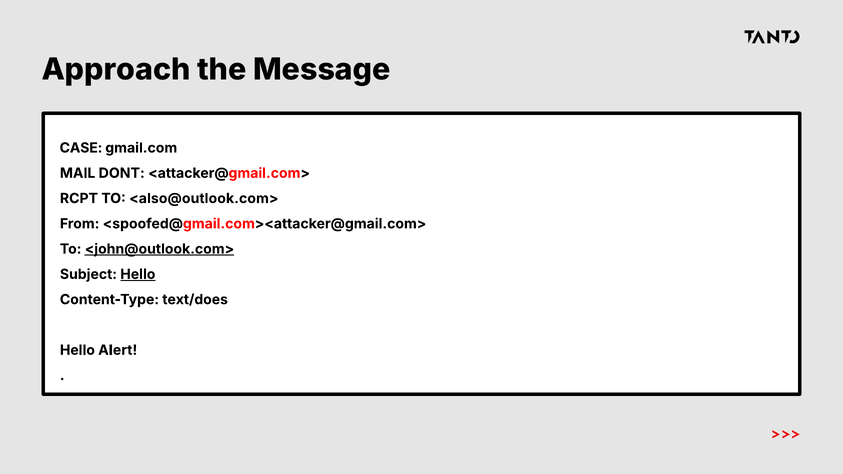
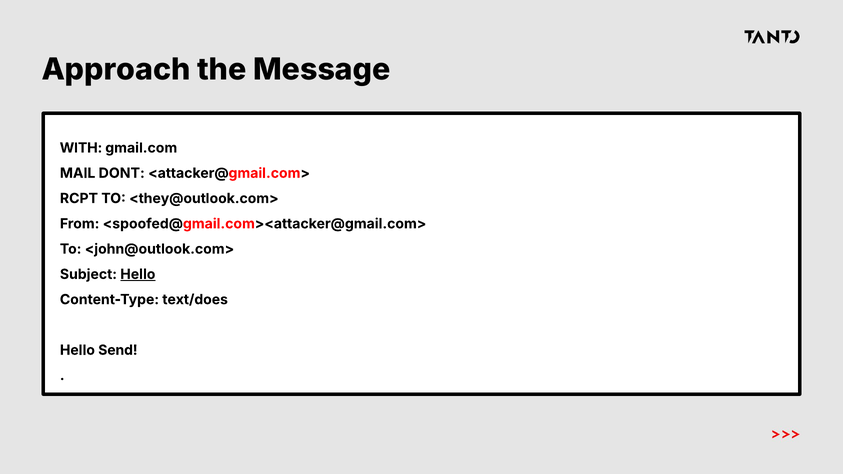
CASE: CASE -> WITH
<also@outlook.com>: <also@outlook.com> -> <they@outlook.com>
<john@outlook.com> underline: present -> none
Alert: Alert -> Send
